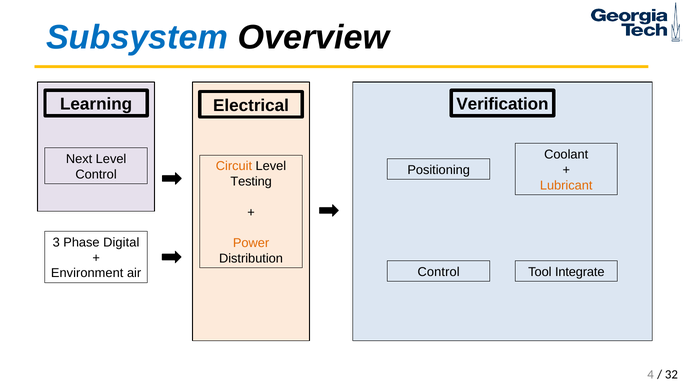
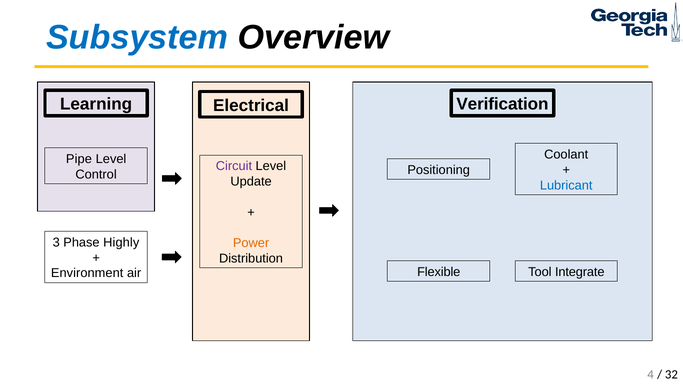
Next: Next -> Pipe
Circuit colour: orange -> purple
Testing: Testing -> Update
Lubricant colour: orange -> blue
Digital: Digital -> Highly
Control at (439, 272): Control -> Flexible
